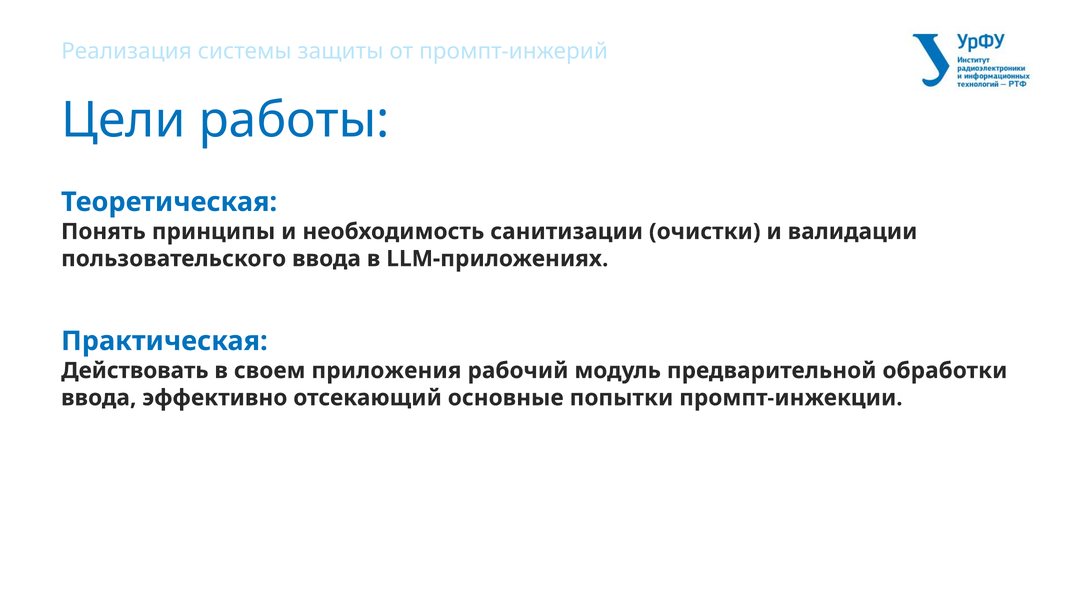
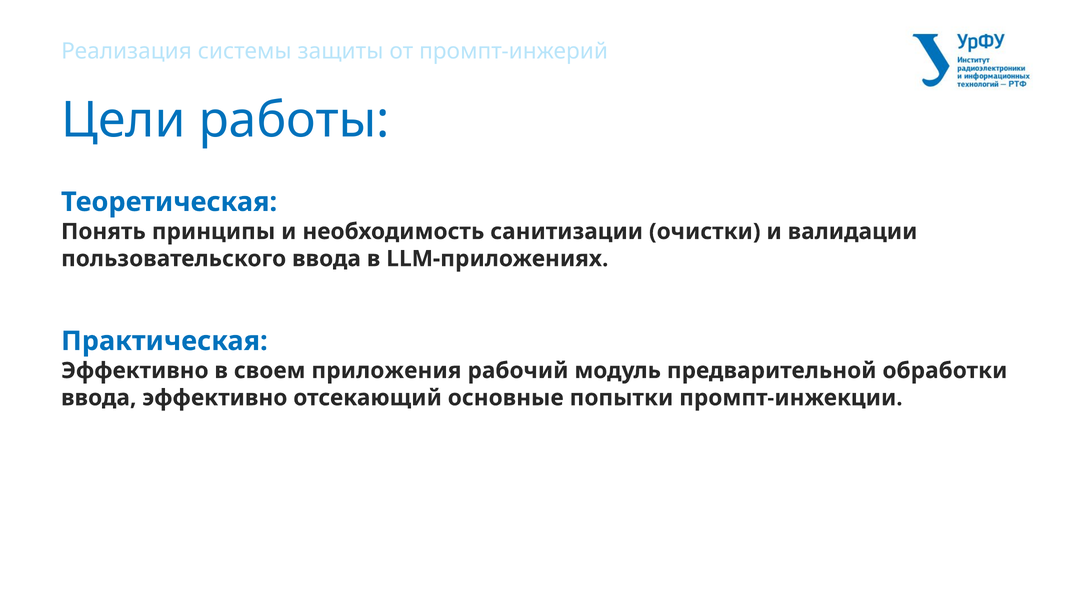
Действовать at (135, 371): Действовать -> Эффективно
